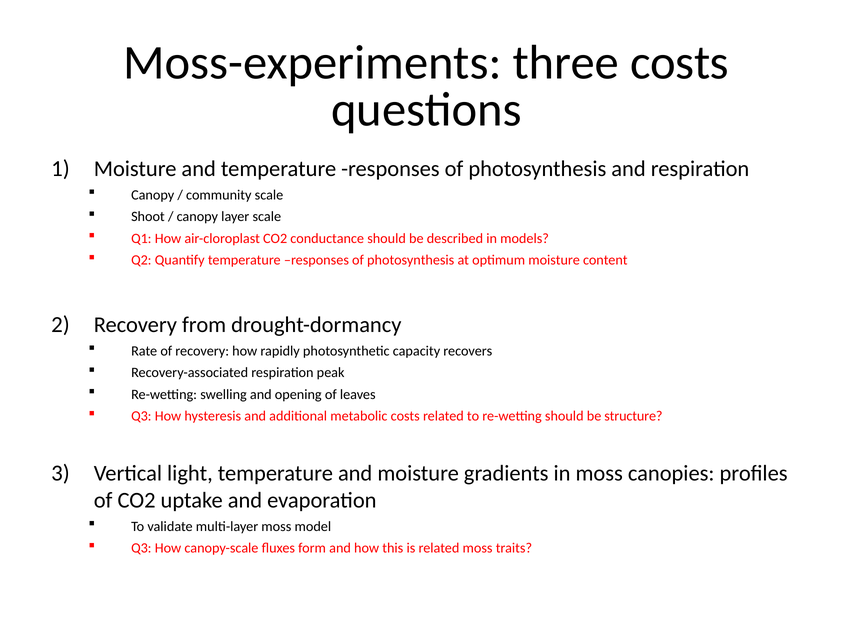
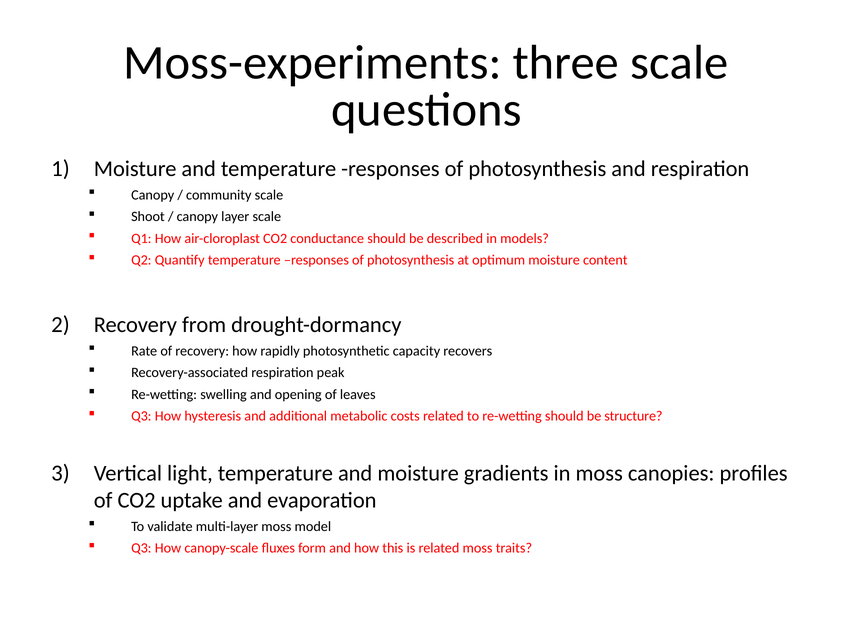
three costs: costs -> scale
